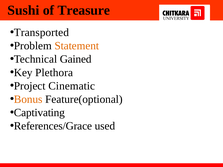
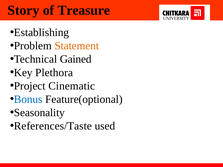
Sushi: Sushi -> Story
Transported: Transported -> Establishing
Bonus colour: orange -> blue
Captivating: Captivating -> Seasonality
References/Grace: References/Grace -> References/Taste
